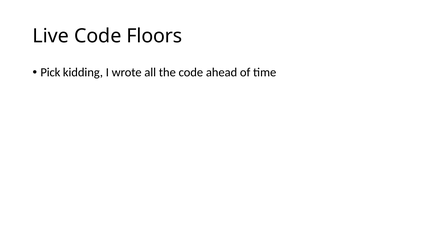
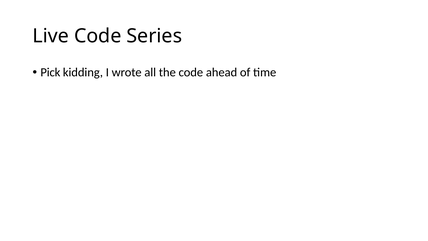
Floors: Floors -> Series
